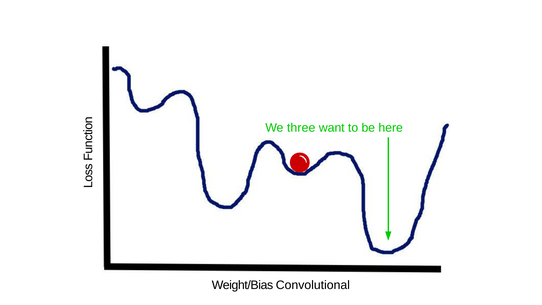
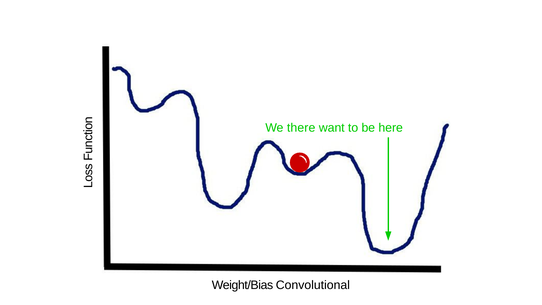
three: three -> there
